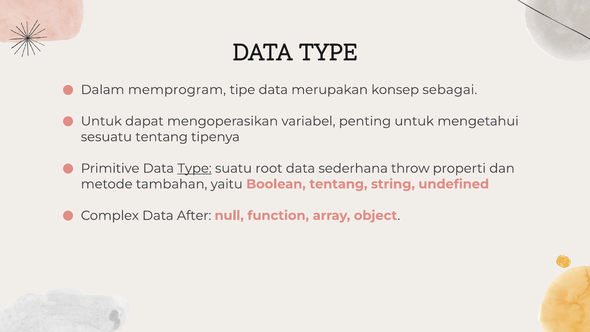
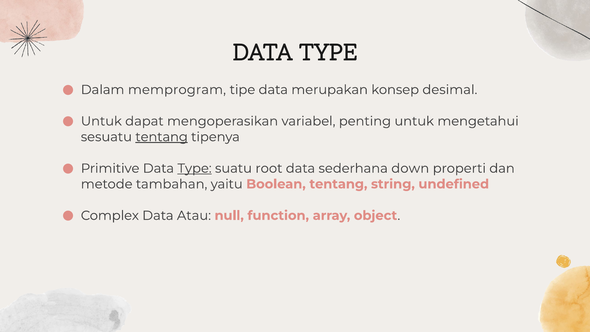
sebagai: sebagai -> desimal
tentang at (162, 137) underline: none -> present
throw: throw -> down
After: After -> Atau
